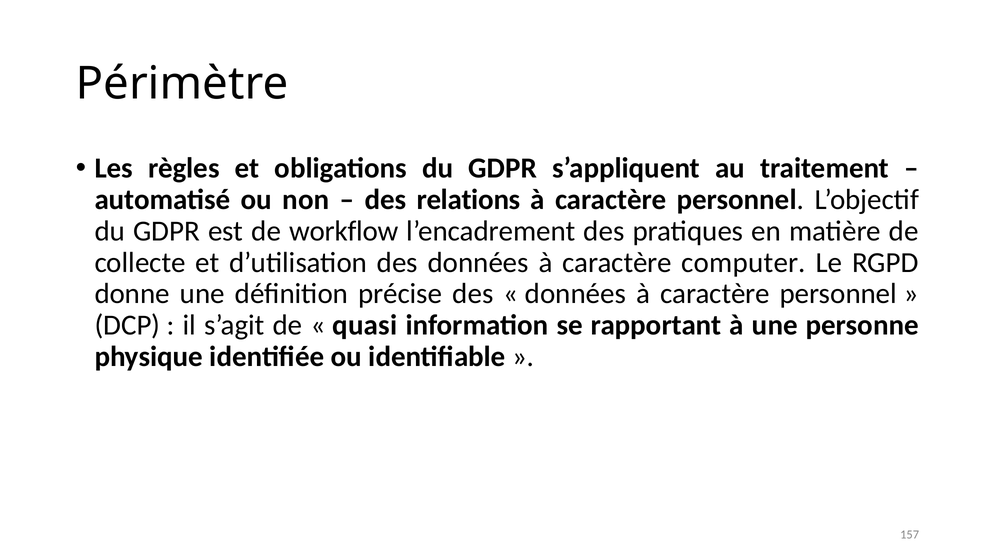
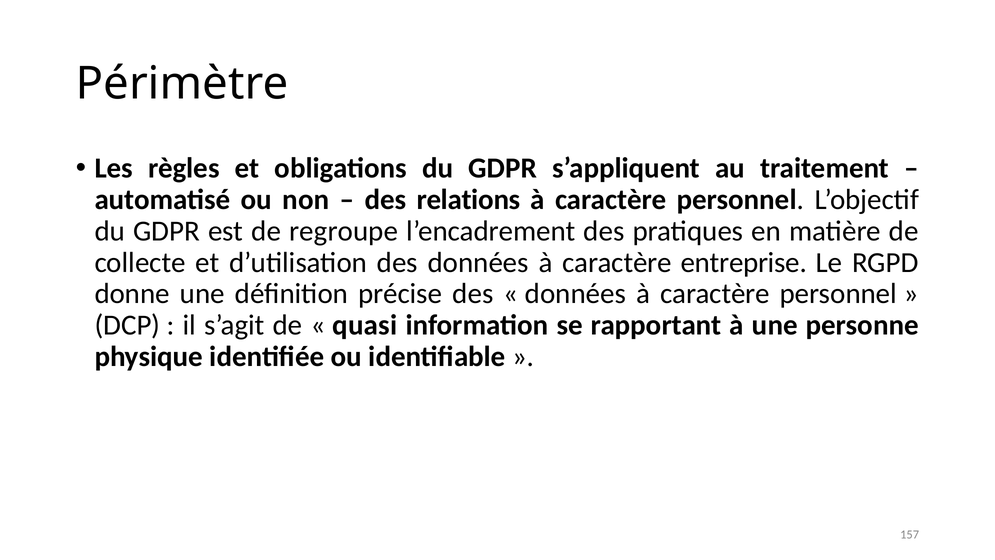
workflow: workflow -> regroupe
computer: computer -> entreprise
